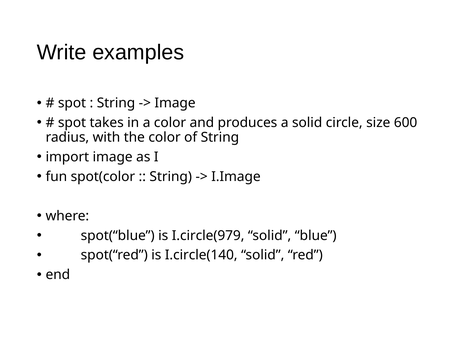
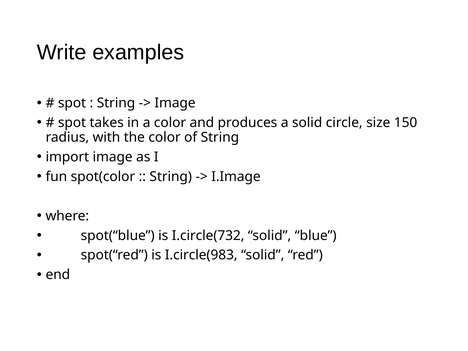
600: 600 -> 150
I.circle(979: I.circle(979 -> I.circle(732
I.circle(140: I.circle(140 -> I.circle(983
